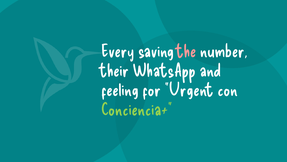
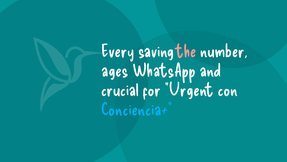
their: their -> ages
feeling: feeling -> crucial
Conciencia+ colour: light green -> light blue
